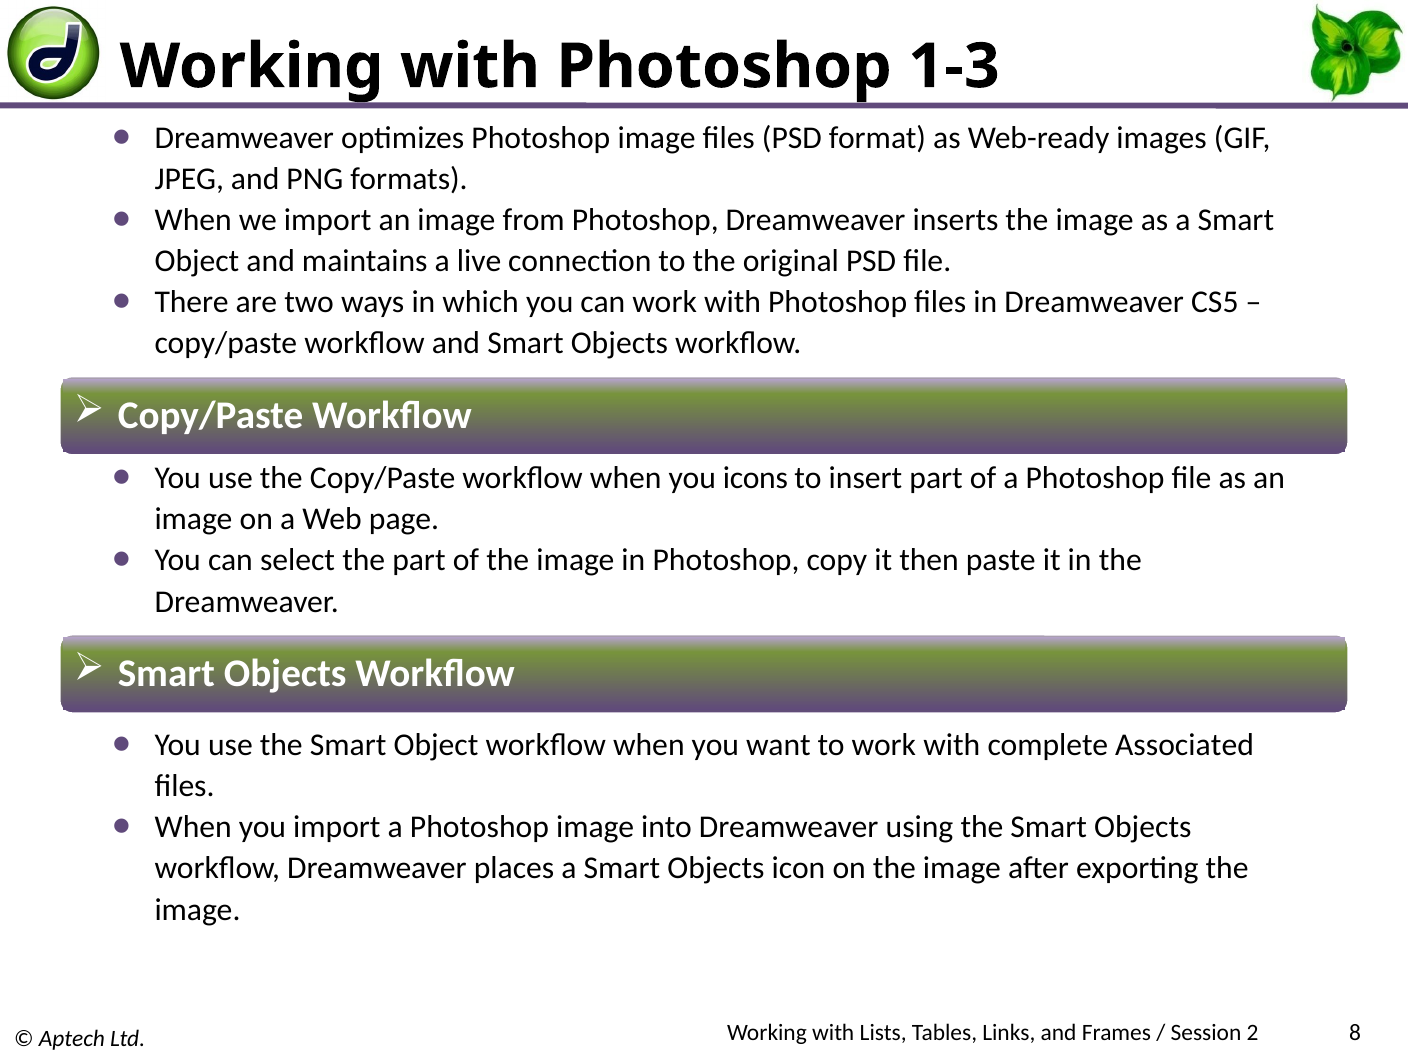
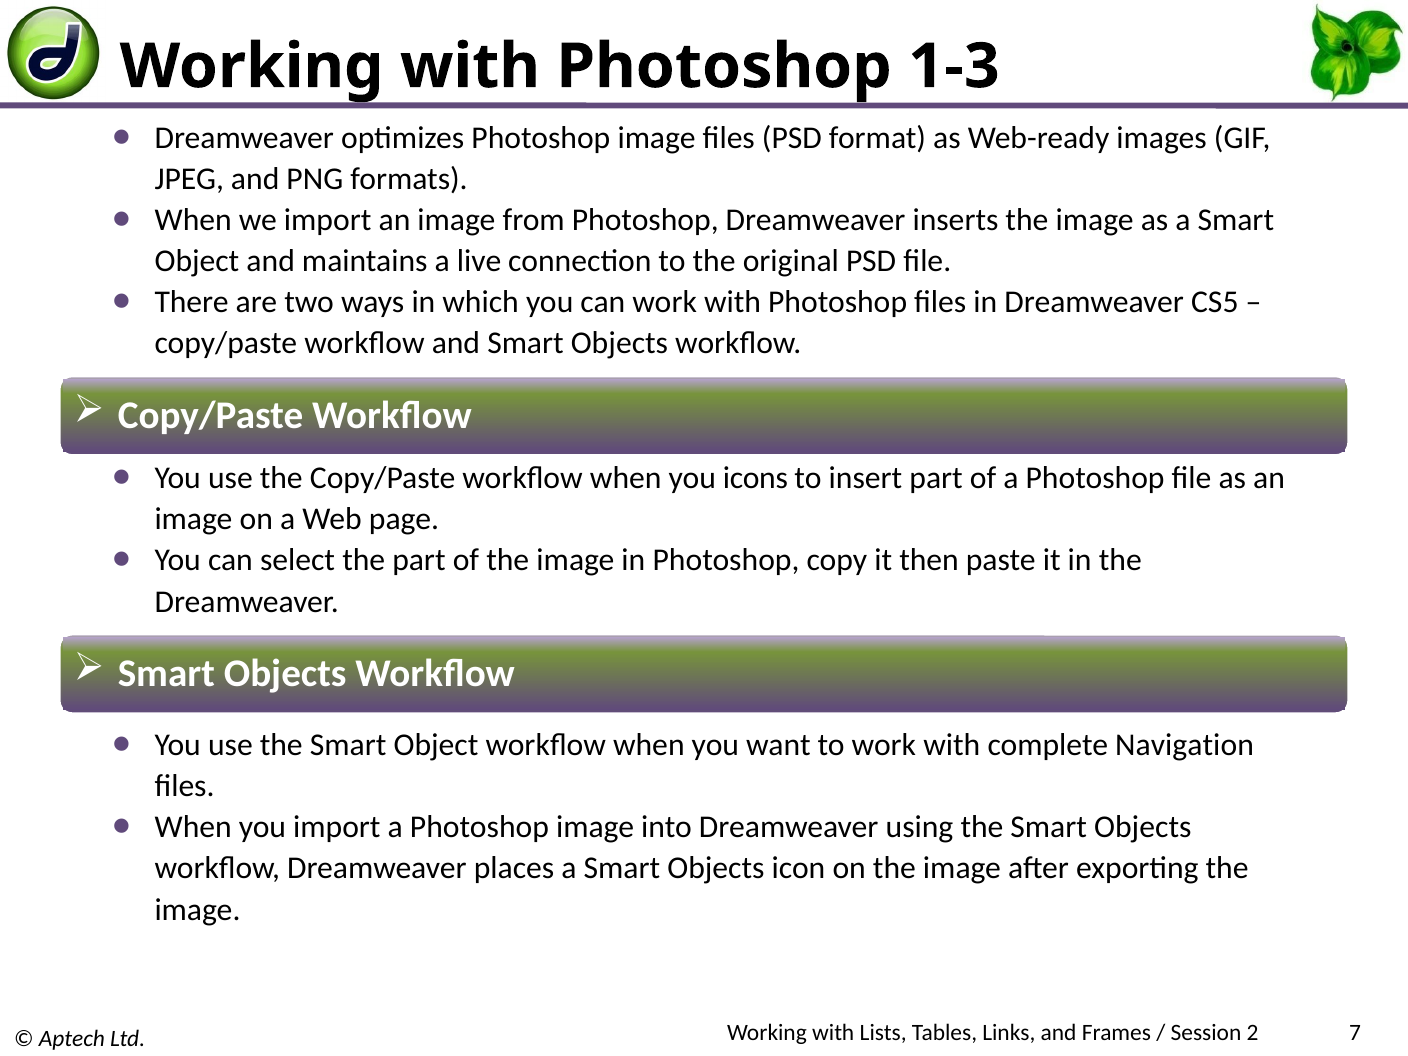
Associated: Associated -> Navigation
8: 8 -> 7
